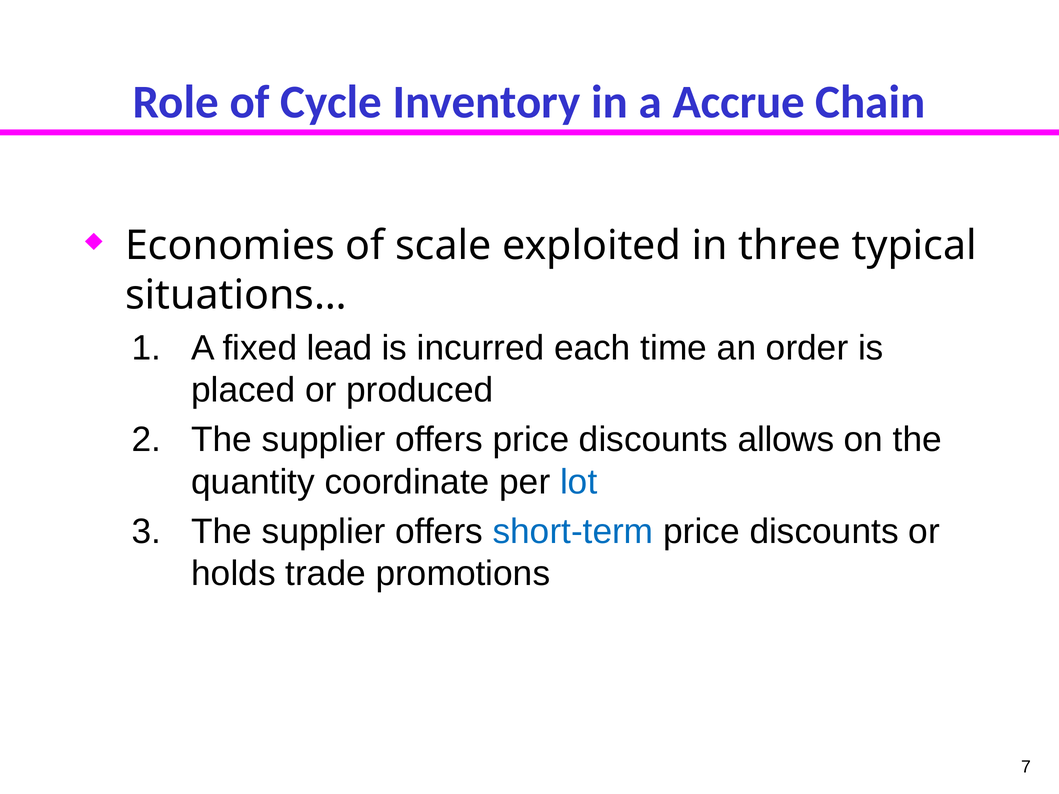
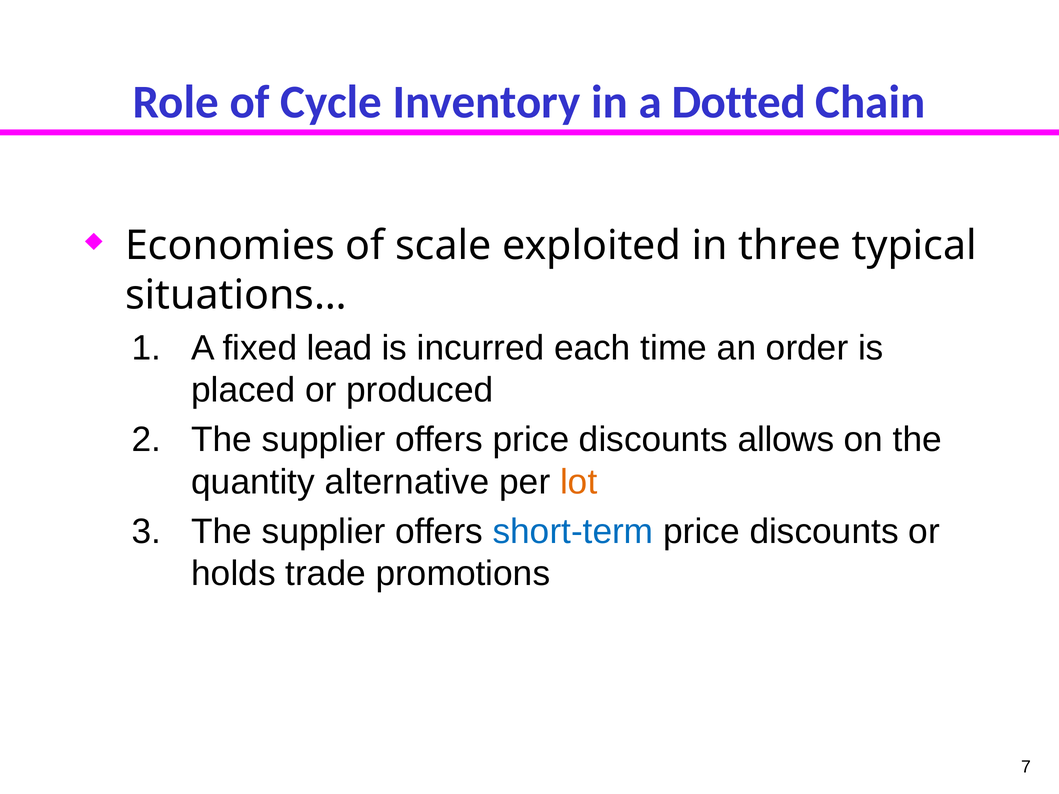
Accrue: Accrue -> Dotted
coordinate: coordinate -> alternative
lot colour: blue -> orange
